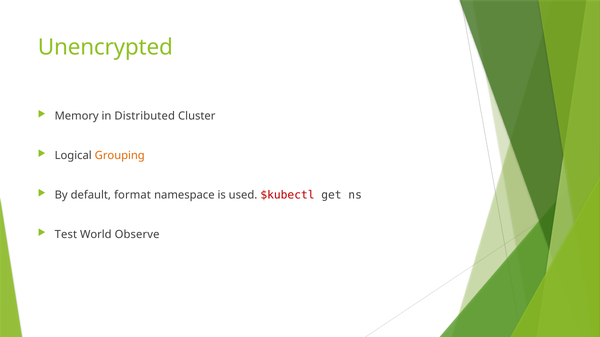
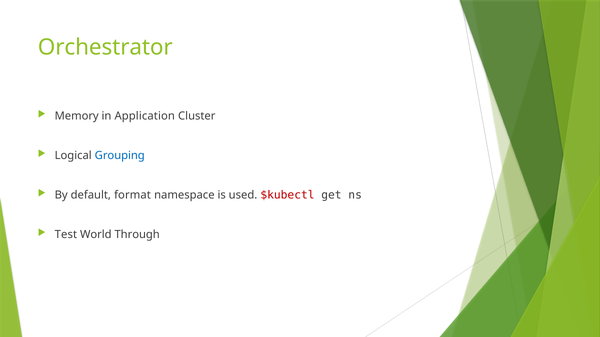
Unencrypted: Unencrypted -> Orchestrator
Distributed: Distributed -> Application
Grouping colour: orange -> blue
Observe: Observe -> Through
